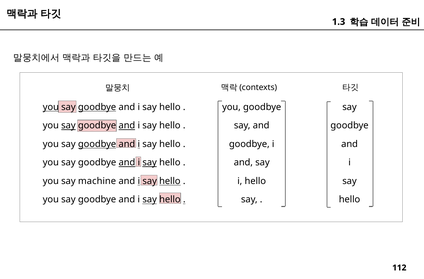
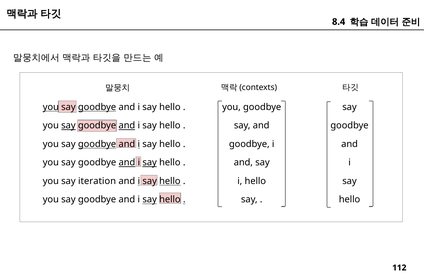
1.3: 1.3 -> 8.4
machine: machine -> iteration
